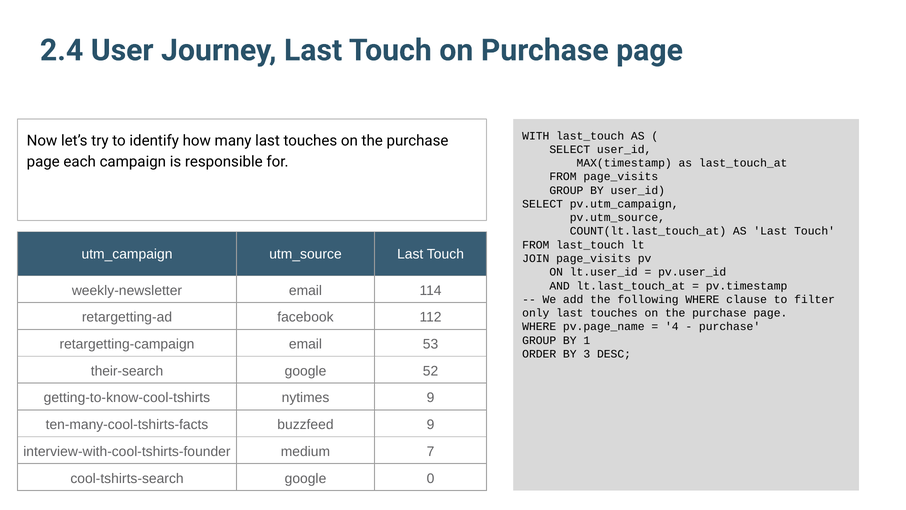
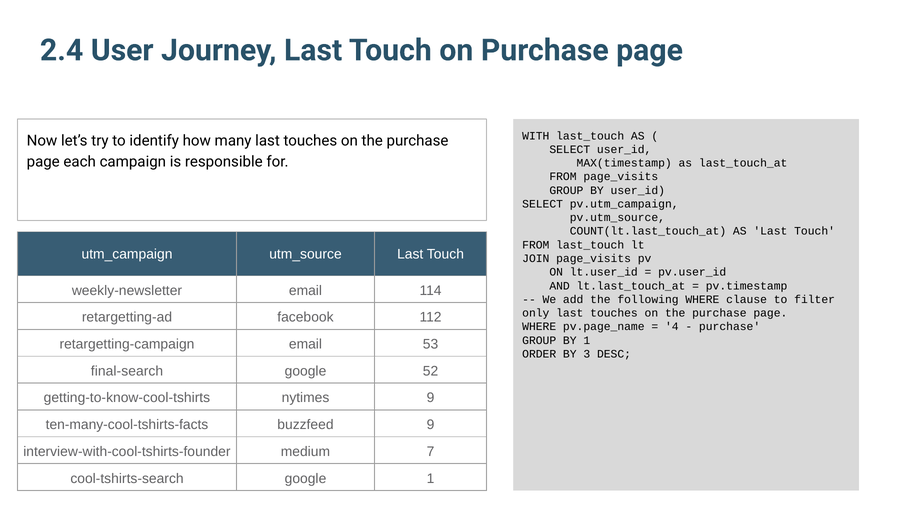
their-search: their-search -> final-search
google 0: 0 -> 1
